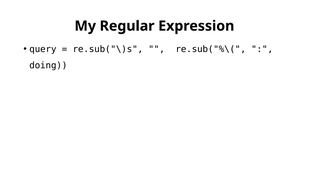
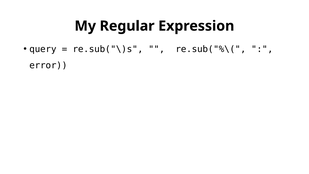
doing: doing -> error
